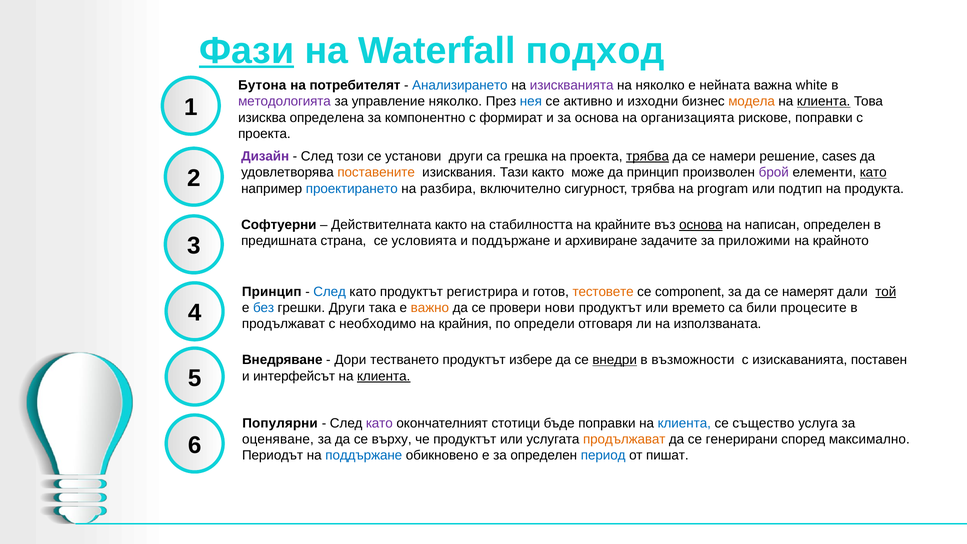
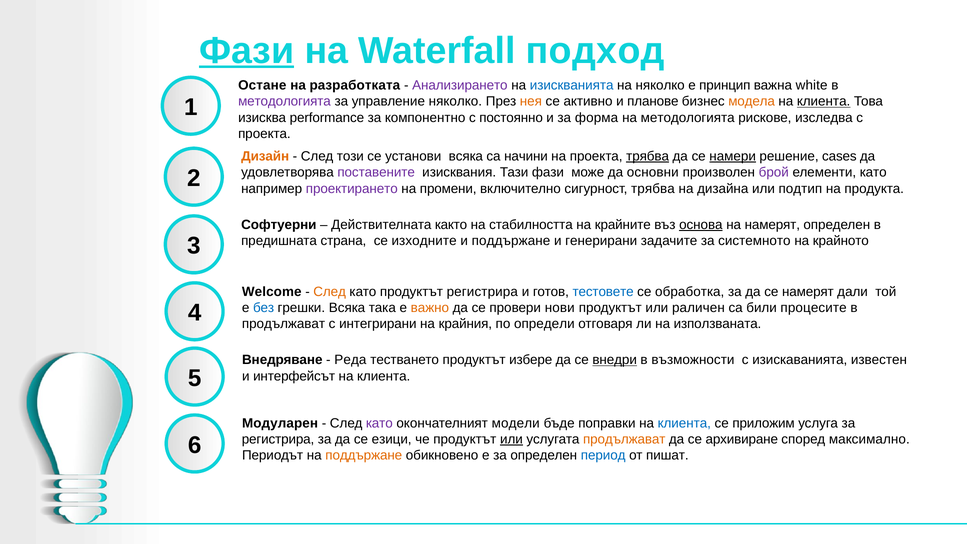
Бутона: Бутона -> Остане
потребителят: потребителят -> разработката
Анализирането colour: blue -> purple
изискванията colour: purple -> blue
нейната: нейната -> принцип
нея colour: blue -> orange
изходни: изходни -> планове
определена: определена -> performance
формират: формират -> постоянно
за основа: основа -> форма
на организацията: организацията -> методологията
рискове поправки: поправки -> изследва
Дизайн colour: purple -> orange
установи други: други -> всяка
грешка: грешка -> начини
намери underline: none -> present
поставените colour: orange -> purple
Тази както: както -> фази
да принцип: принцип -> основни
като at (873, 172) underline: present -> none
проектирането colour: blue -> purple
разбира: разбира -> промени
program: program -> дизайна
на написан: написан -> намерят
условията: условията -> изходните
архивиране: архивиране -> генерирани
приложими: приложими -> системното
Принцип at (272, 292): Принцип -> Welcome
След at (330, 292) colour: blue -> orange
тестовете colour: orange -> blue
component: component -> обработка
той underline: present -> none
грешки Други: Други -> Всяка
времето: времето -> раличен
необходимо: необходимо -> интегрирани
Дори: Дори -> Реда
поставен: поставен -> известен
клиента at (384, 376) underline: present -> none
Популярни: Популярни -> Модуларен
стотици: стотици -> модели
същество: същество -> приложим
оценяване at (278, 439): оценяване -> регистрира
върху: върху -> езици
или at (511, 439) underline: none -> present
генерирани: генерирани -> архивиране
поддържане at (364, 455) colour: blue -> orange
